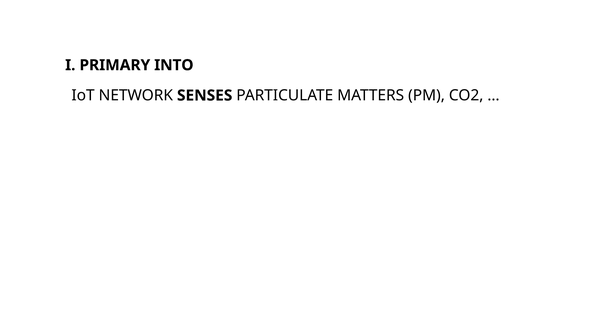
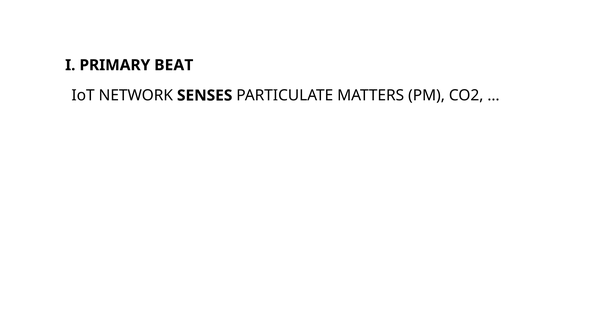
INTO: INTO -> BEAT
